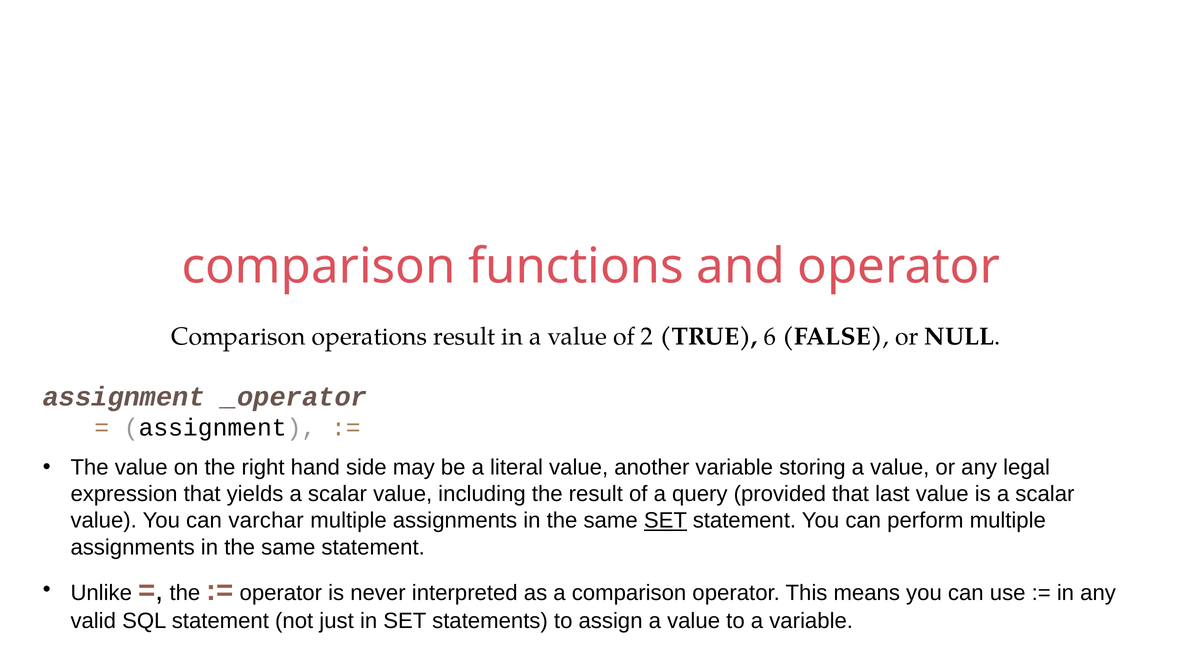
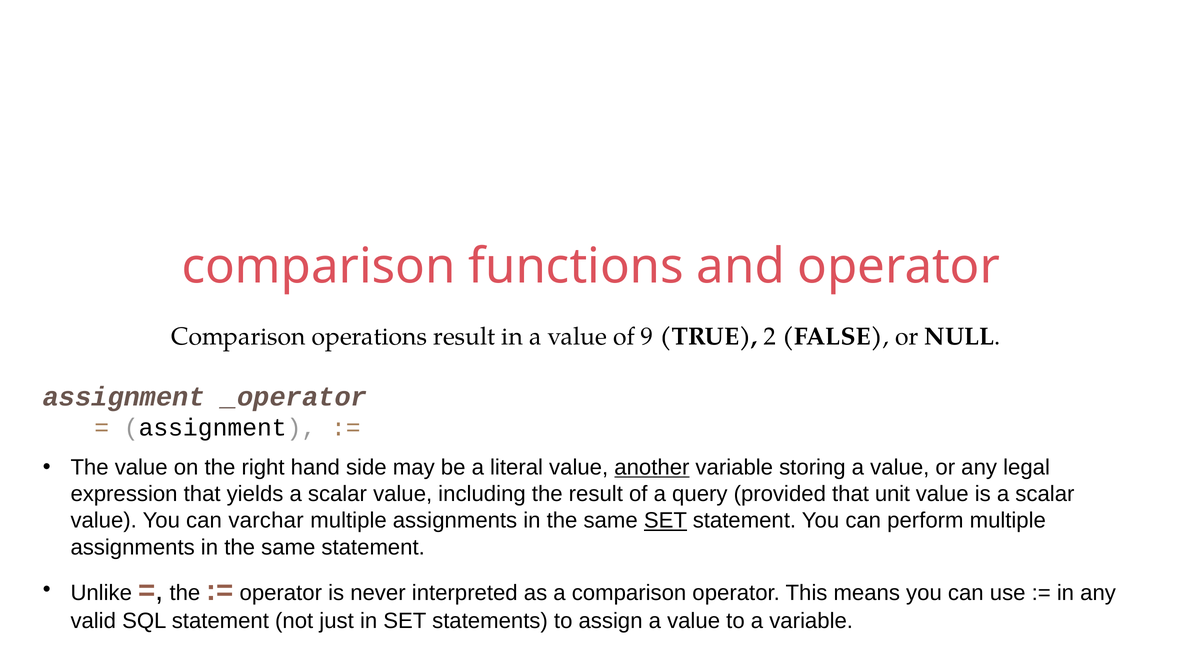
2: 2 -> 9
6: 6 -> 2
another underline: none -> present
last: last -> unit
